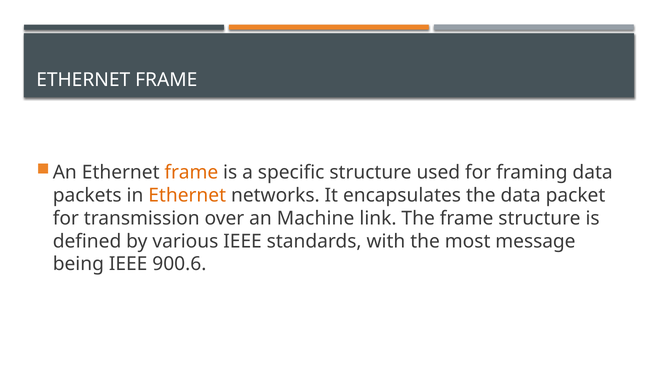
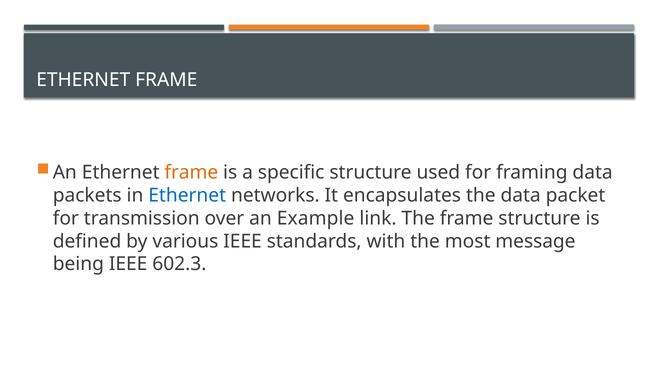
Ethernet at (187, 195) colour: orange -> blue
Machine: Machine -> Example
900.6: 900.6 -> 602.3
